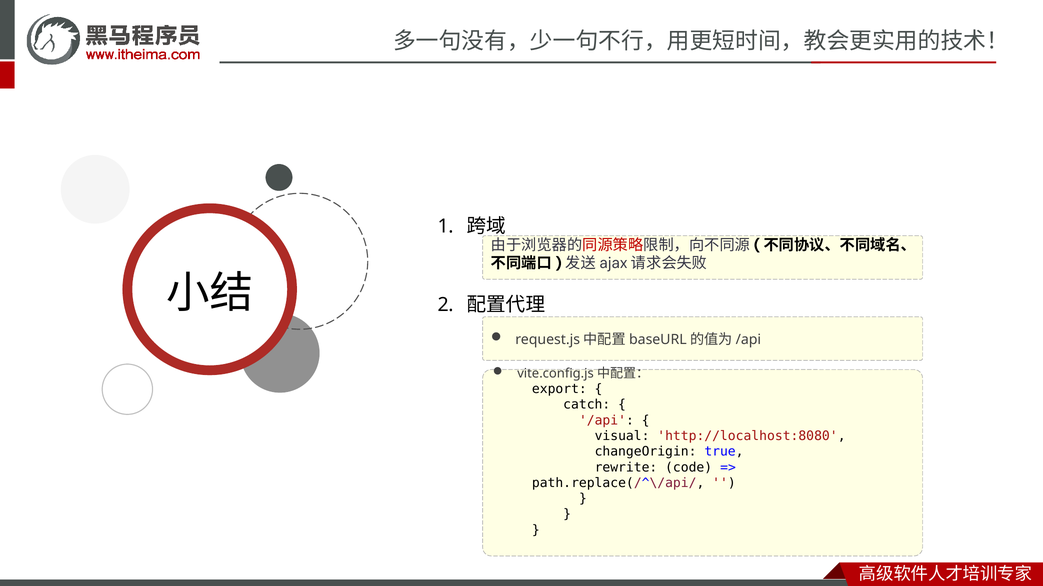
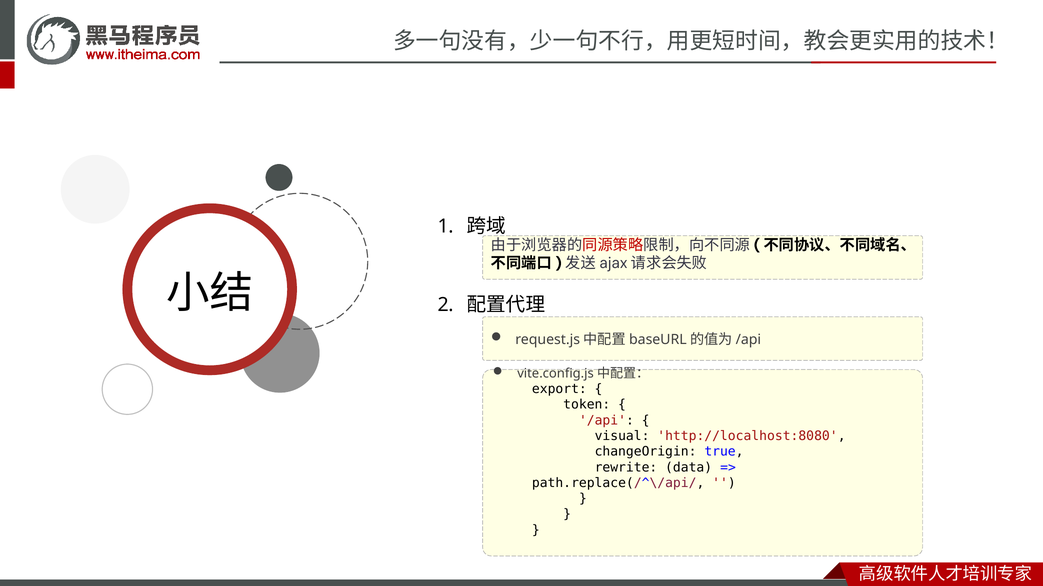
catch: catch -> token
code: code -> data
